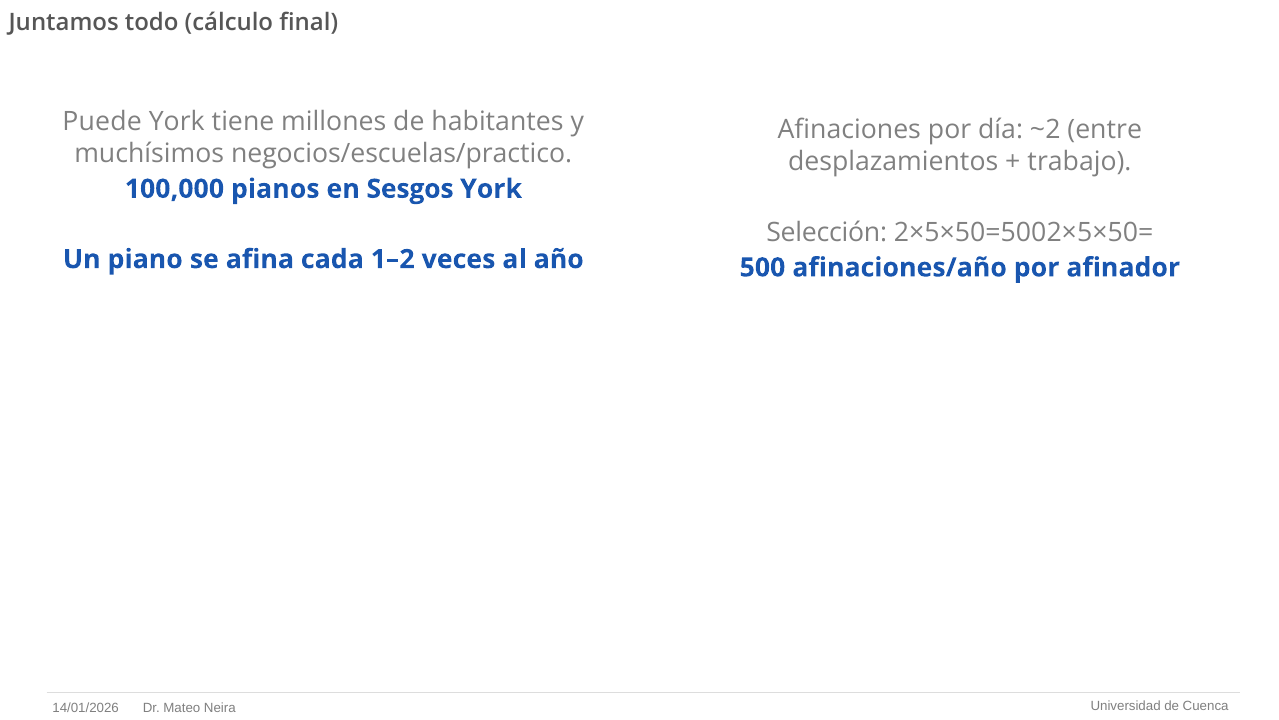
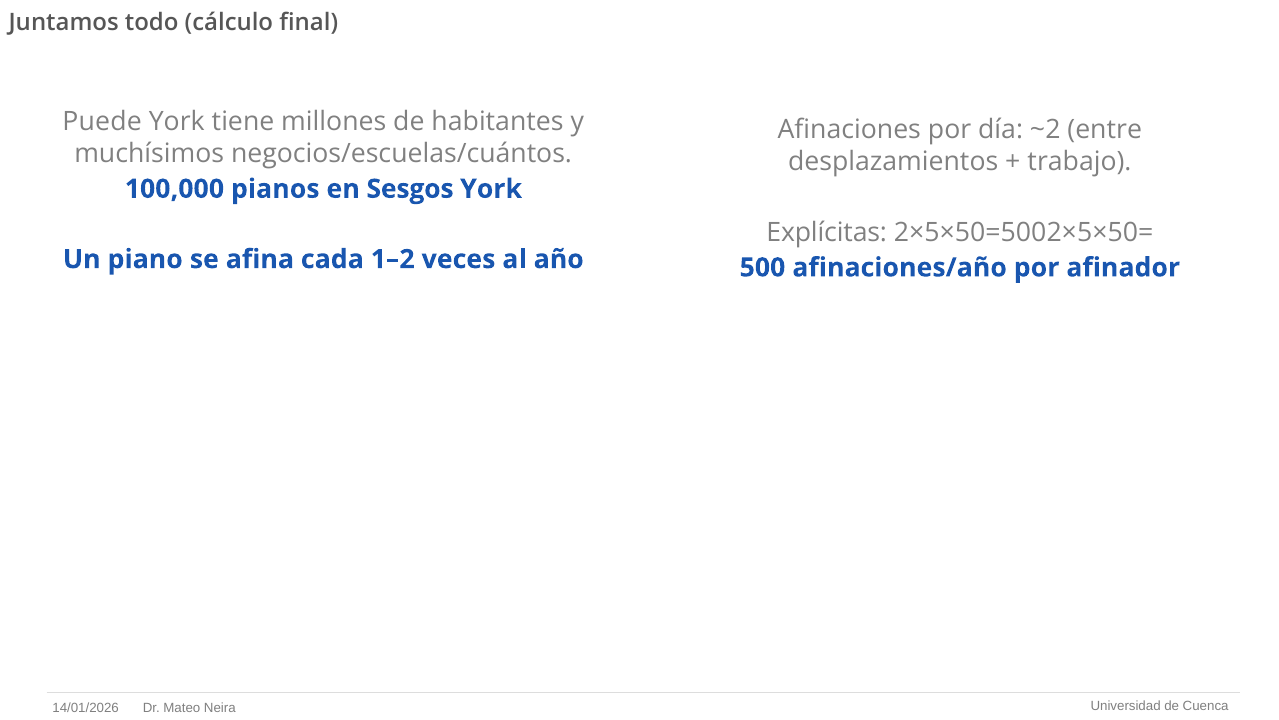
negocios/escuelas/practico: negocios/escuelas/practico -> negocios/escuelas/cuántos
Selección: Selección -> Explícitas
